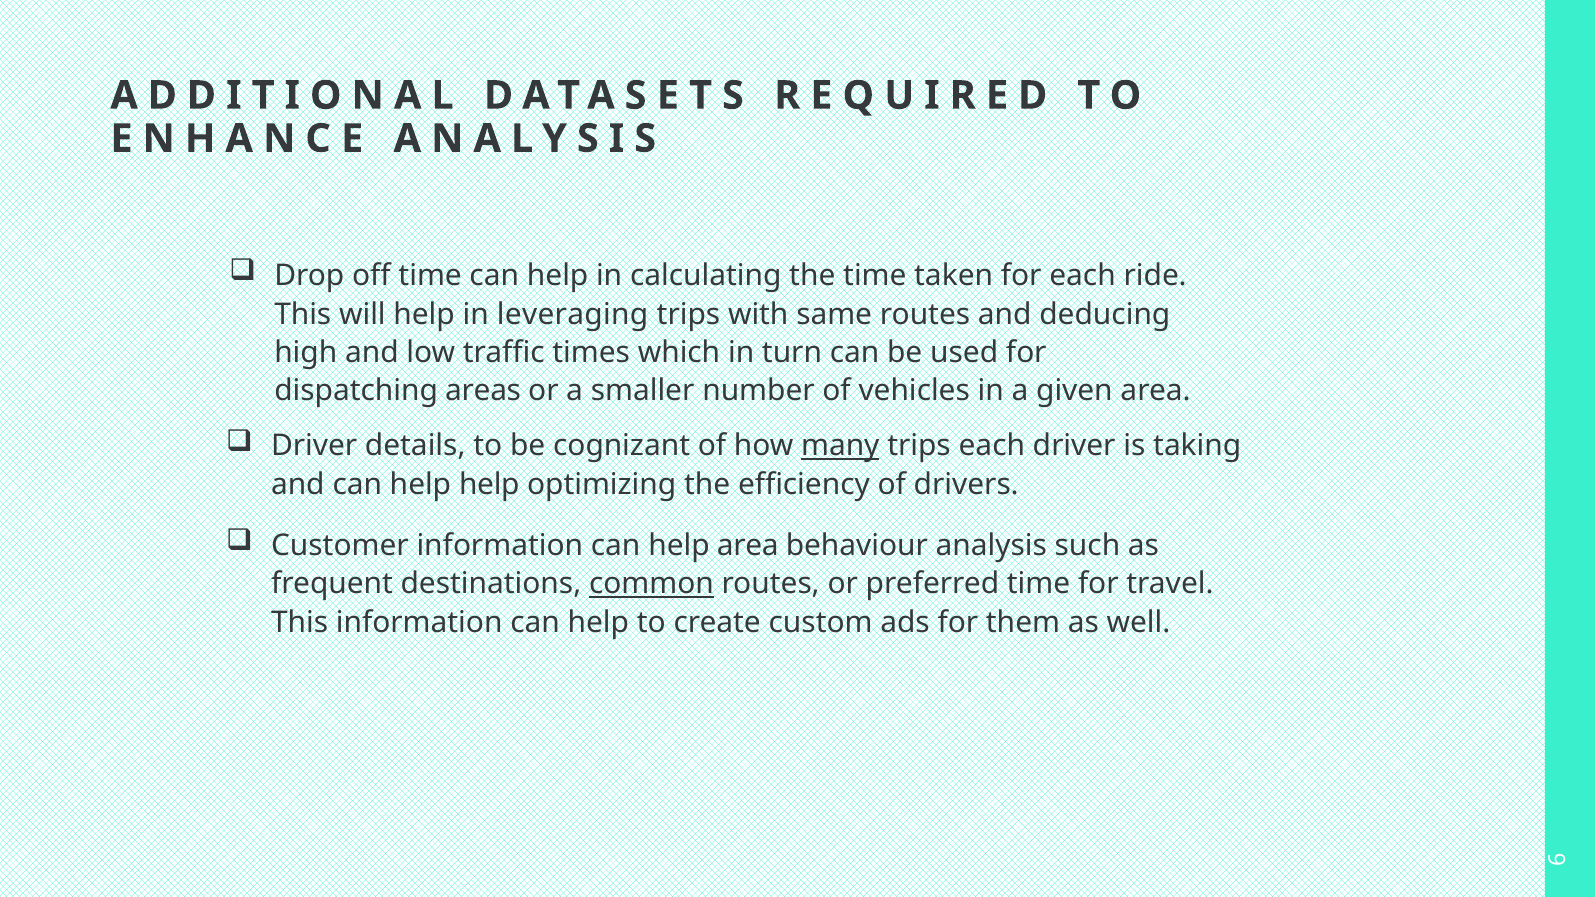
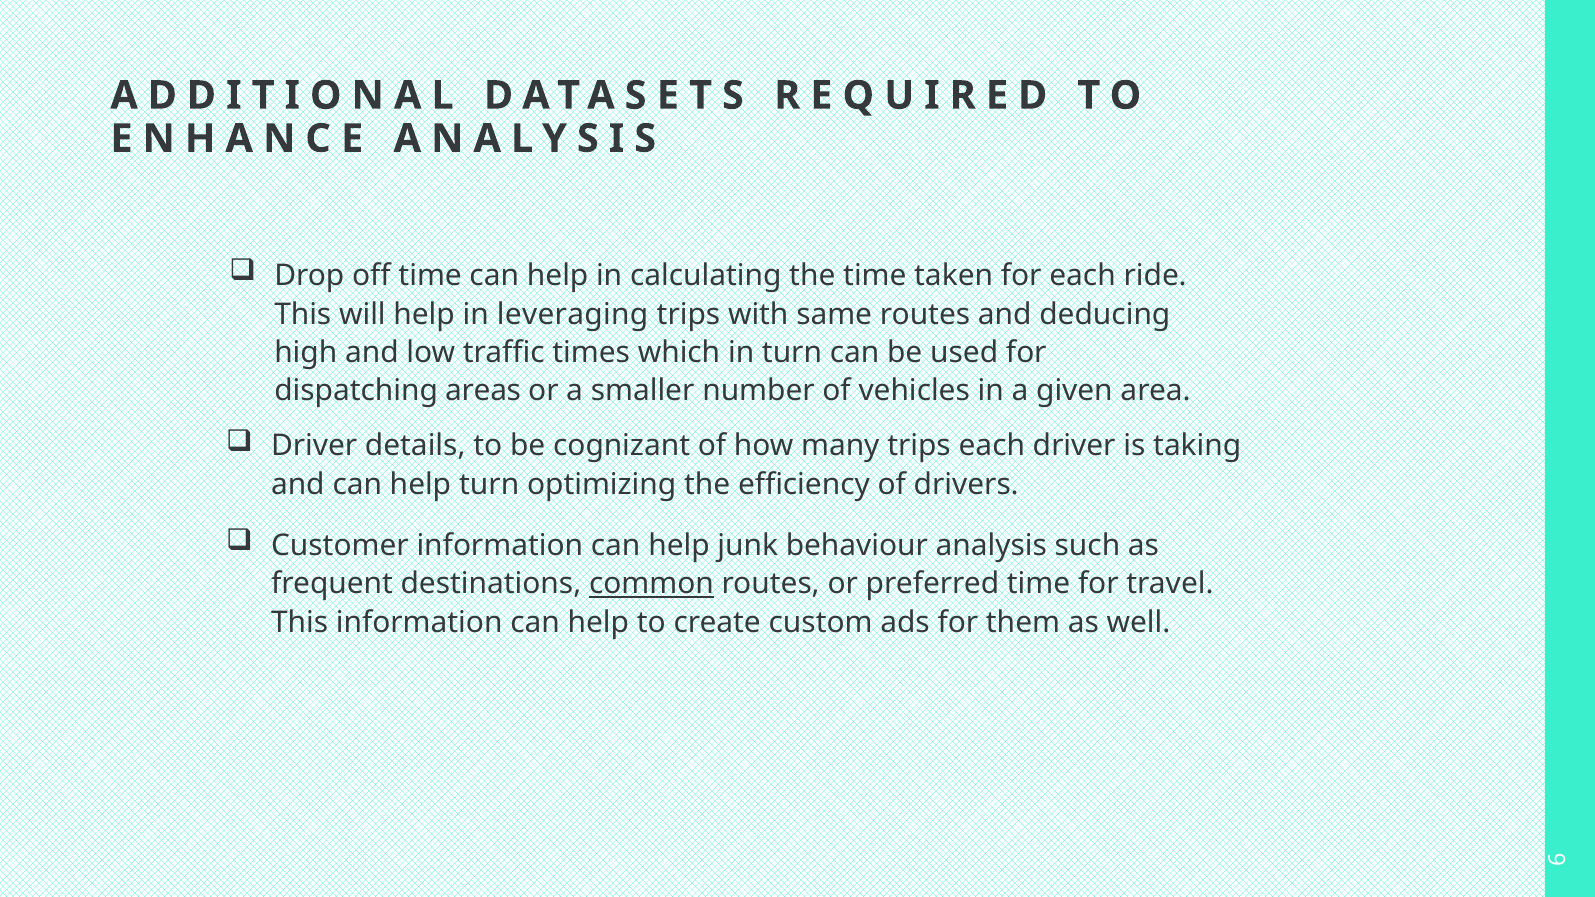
many underline: present -> none
help help: help -> turn
help area: area -> junk
